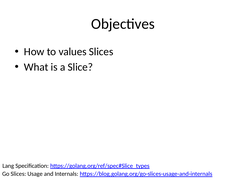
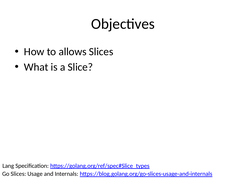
values: values -> allows
